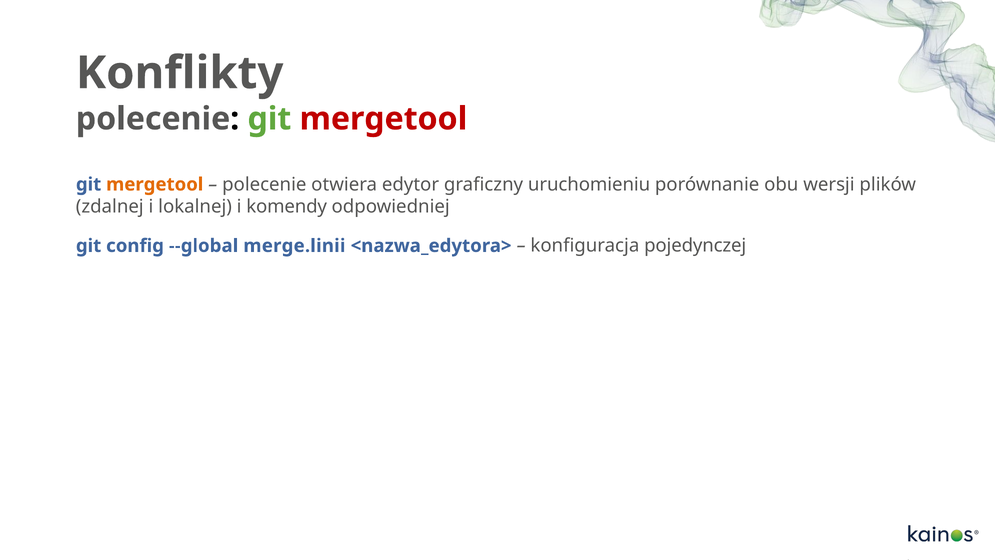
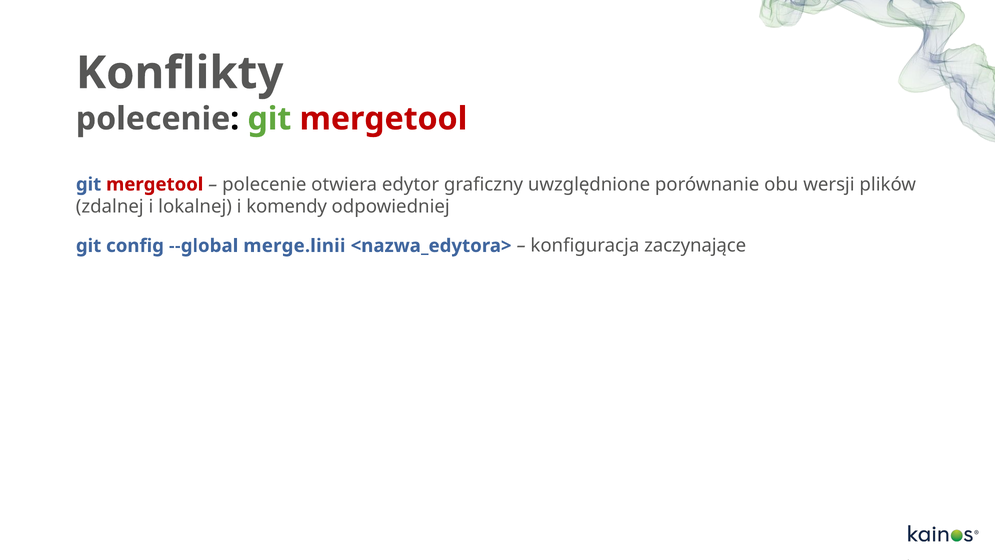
mergetool at (155, 184) colour: orange -> red
uruchomieniu: uruchomieniu -> uwzględnione
pojedynczej: pojedynczej -> zaczynające
